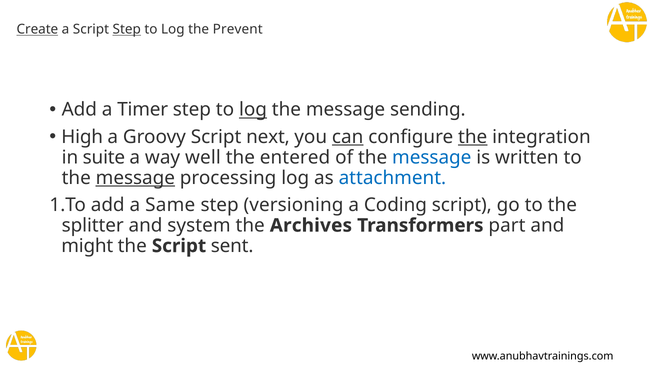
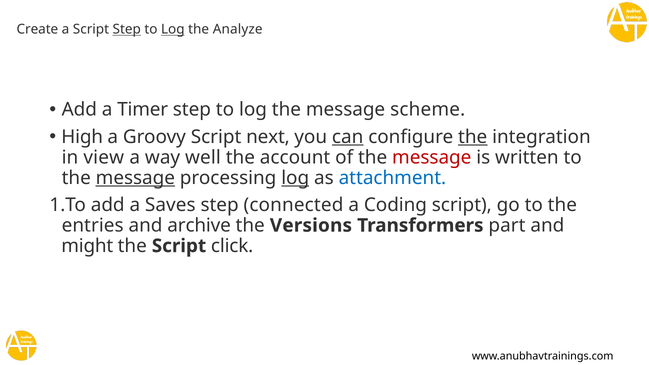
Create underline: present -> none
Log at (173, 29) underline: none -> present
Prevent: Prevent -> Analyze
log at (253, 110) underline: present -> none
sending: sending -> scheme
suite: suite -> view
entered: entered -> account
message at (432, 157) colour: blue -> red
log at (295, 178) underline: none -> present
Same: Same -> Saves
versioning: versioning -> connected
splitter: splitter -> entries
system: system -> archive
Archives: Archives -> Versions
sent: sent -> click
